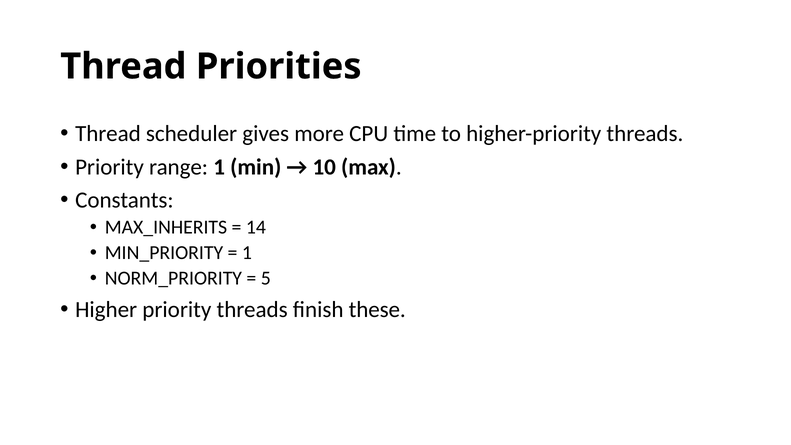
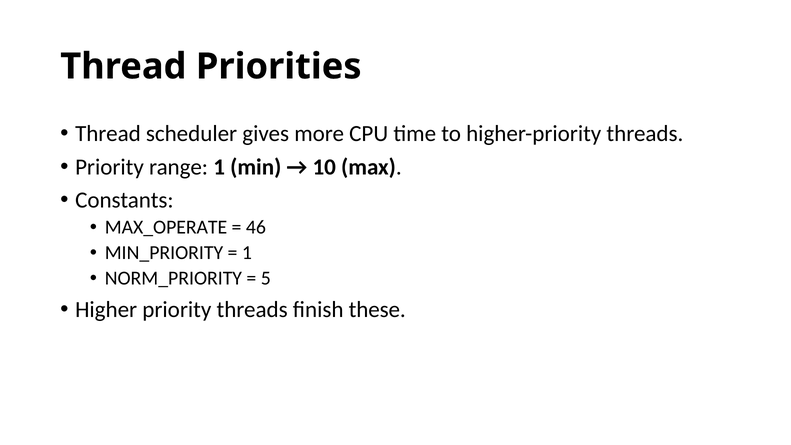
MAX_INHERITS: MAX_INHERITS -> MAX_OPERATE
14: 14 -> 46
